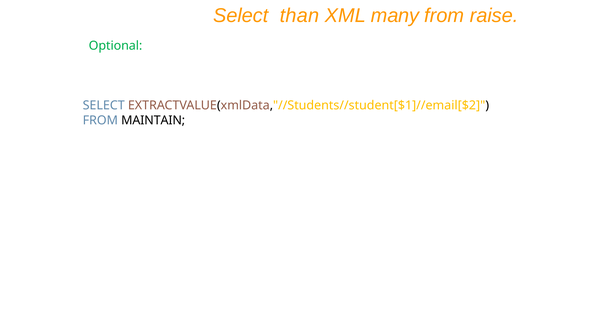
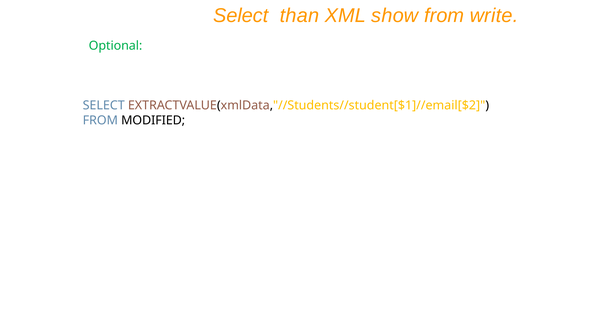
many: many -> show
raise: raise -> write
MAINTAIN: MAINTAIN -> MODIFIED
